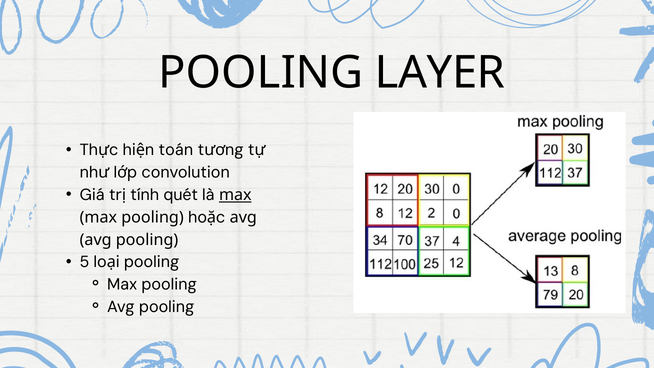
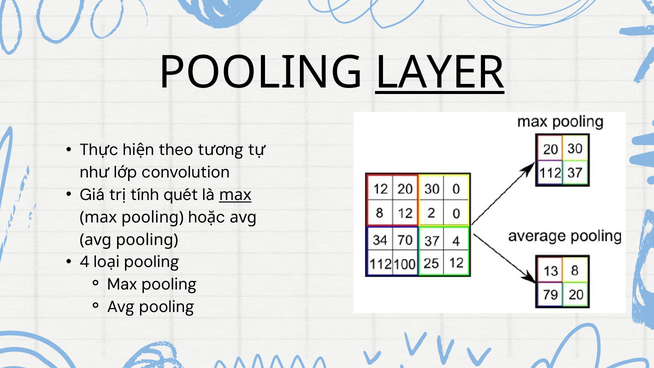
LAYER underline: none -> present
toán: toán -> theo
5: 5 -> 4
